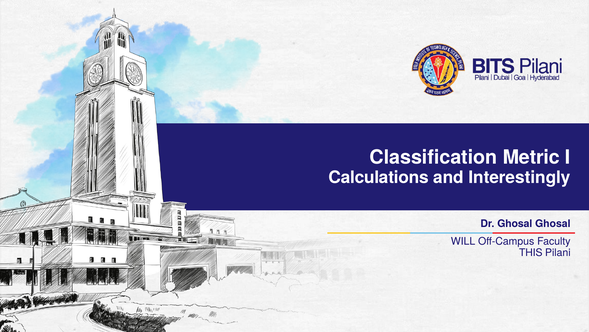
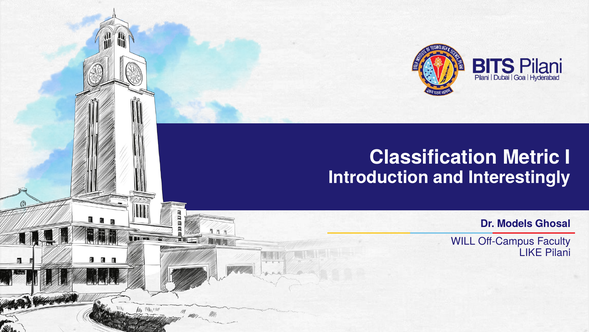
Calculations: Calculations -> Introduction
Dr Ghosal: Ghosal -> Models
THIS: THIS -> LIKE
